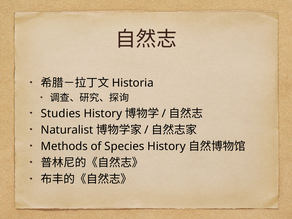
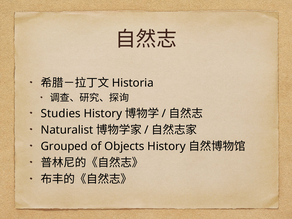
Methods: Methods -> Grouped
Species: Species -> Objects
